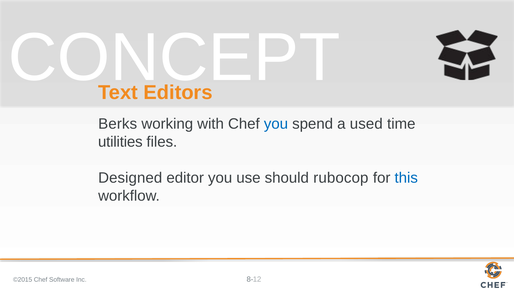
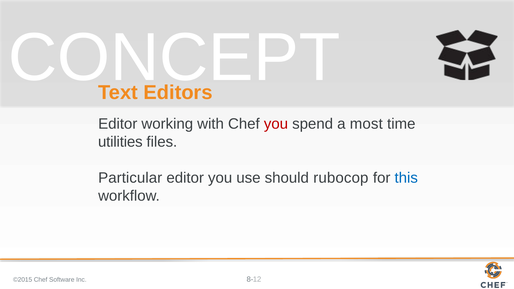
Berks at (118, 124): Berks -> Editor
you at (276, 124) colour: blue -> red
used: used -> most
Designed: Designed -> Particular
